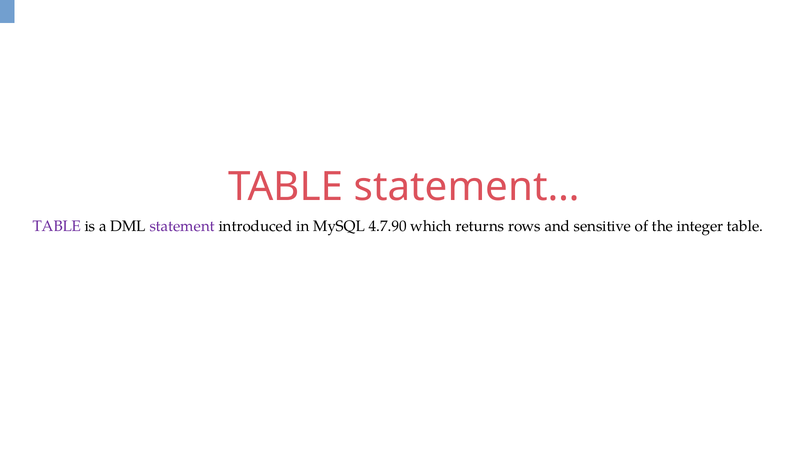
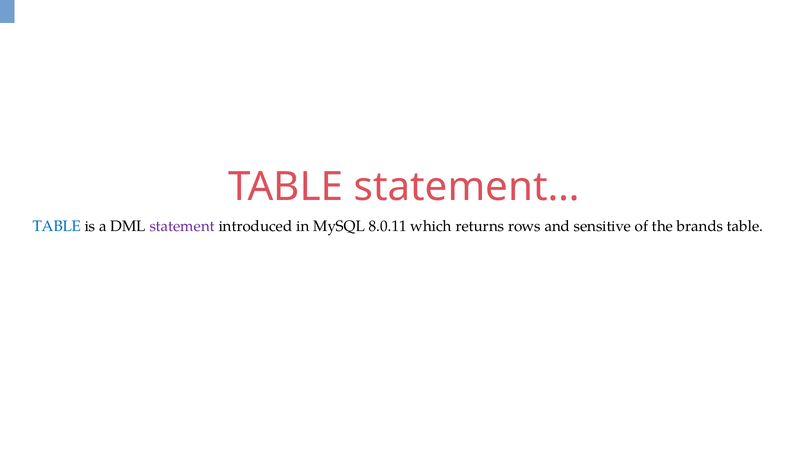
TABLE at (57, 226) colour: purple -> blue
4.7.90: 4.7.90 -> 8.0.11
integer: integer -> brands
